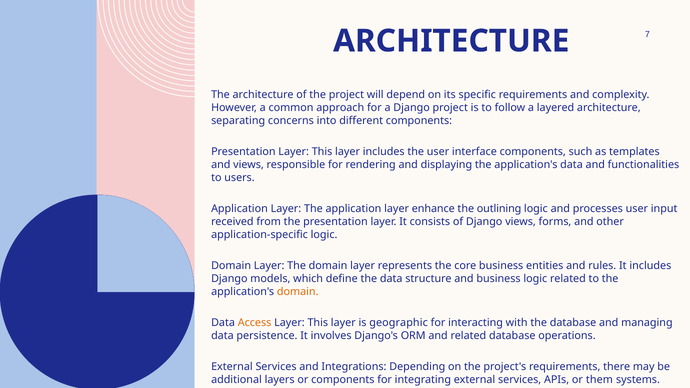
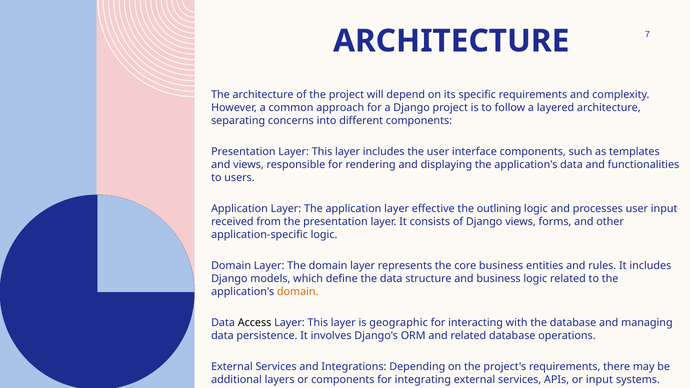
enhance: enhance -> effective
Access colour: orange -> black
or them: them -> input
